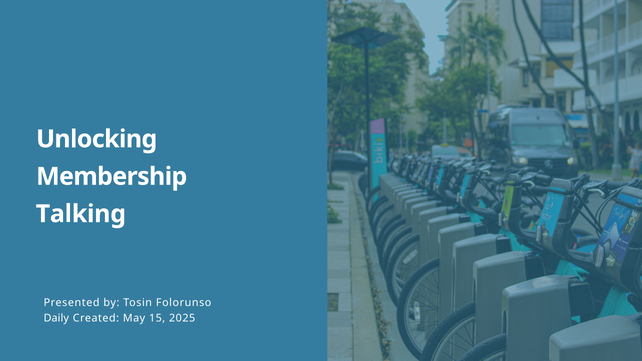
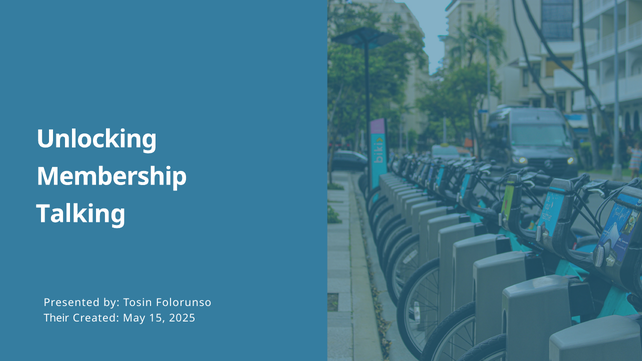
Daily: Daily -> Their
